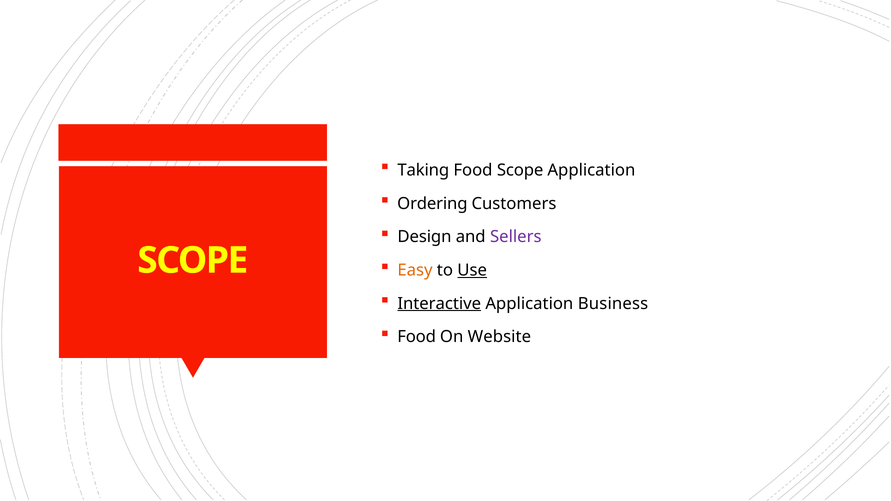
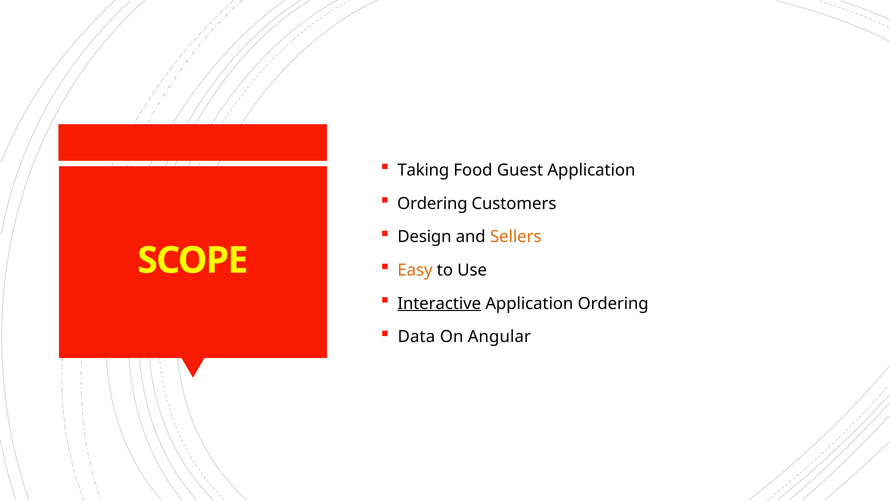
Food Scope: Scope -> Guest
Sellers colour: purple -> orange
Use underline: present -> none
Application Business: Business -> Ordering
Food at (417, 337): Food -> Data
Website: Website -> Angular
